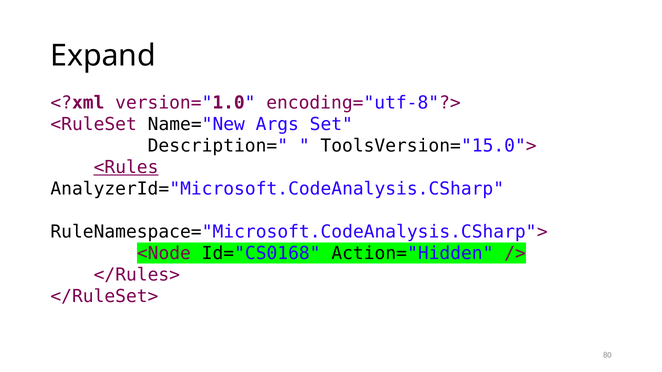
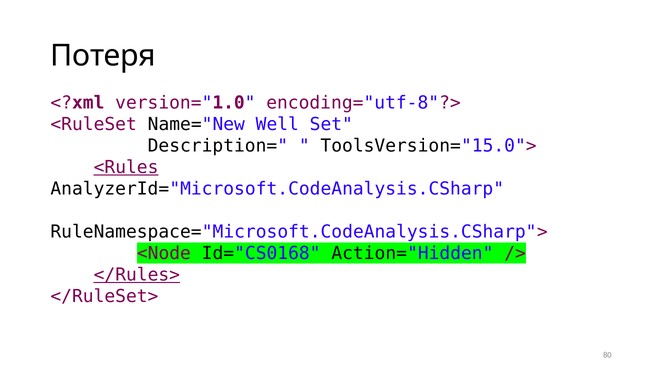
Expand: Expand -> Потеря
Args: Args -> Well
</Rules> underline: none -> present
